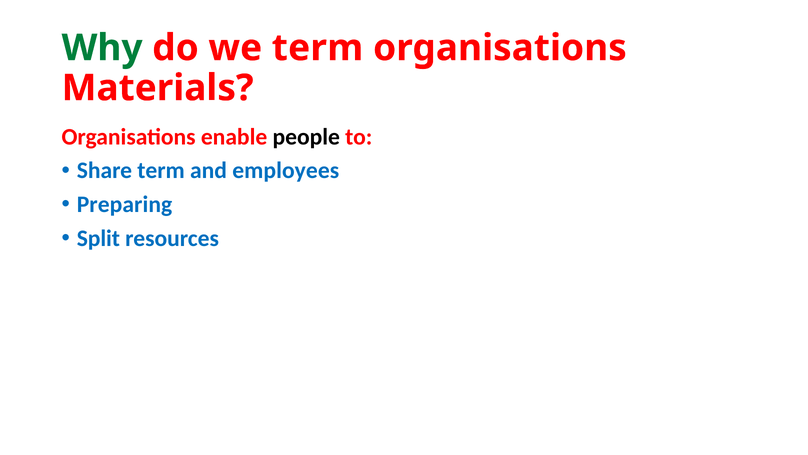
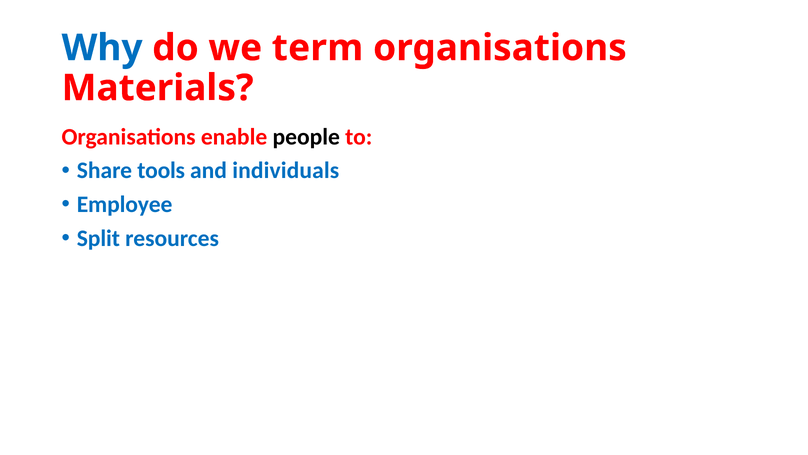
Why colour: green -> blue
Share term: term -> tools
employees: employees -> individuals
Preparing: Preparing -> Employee
